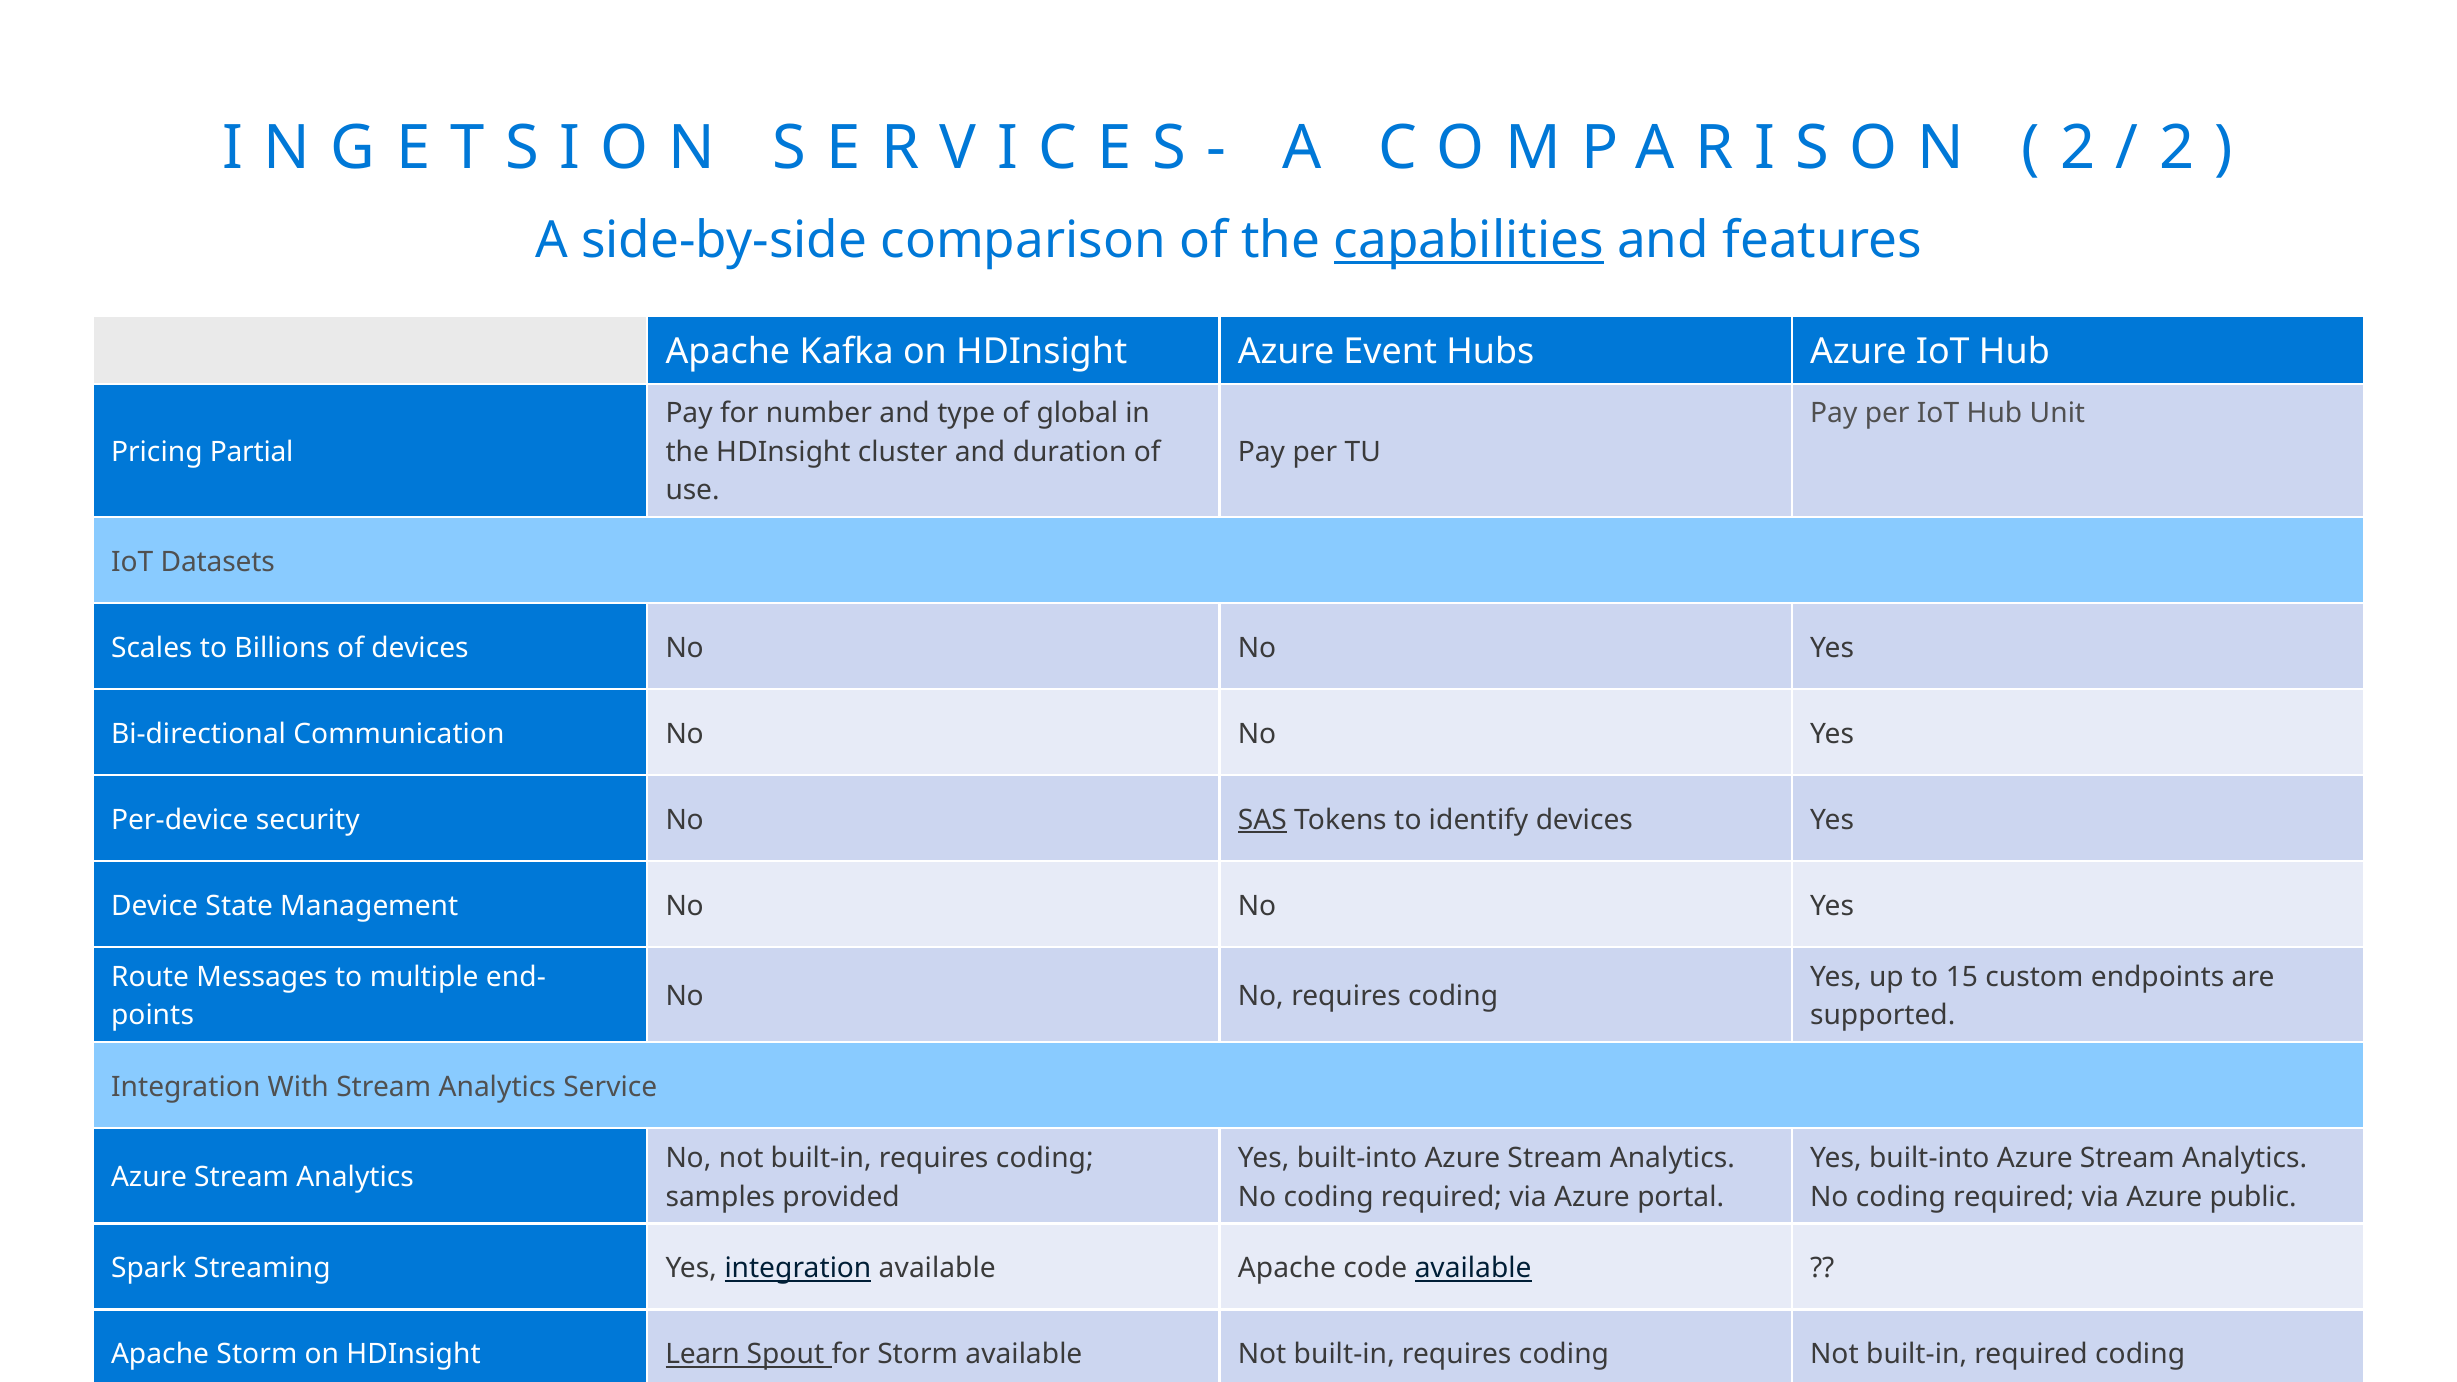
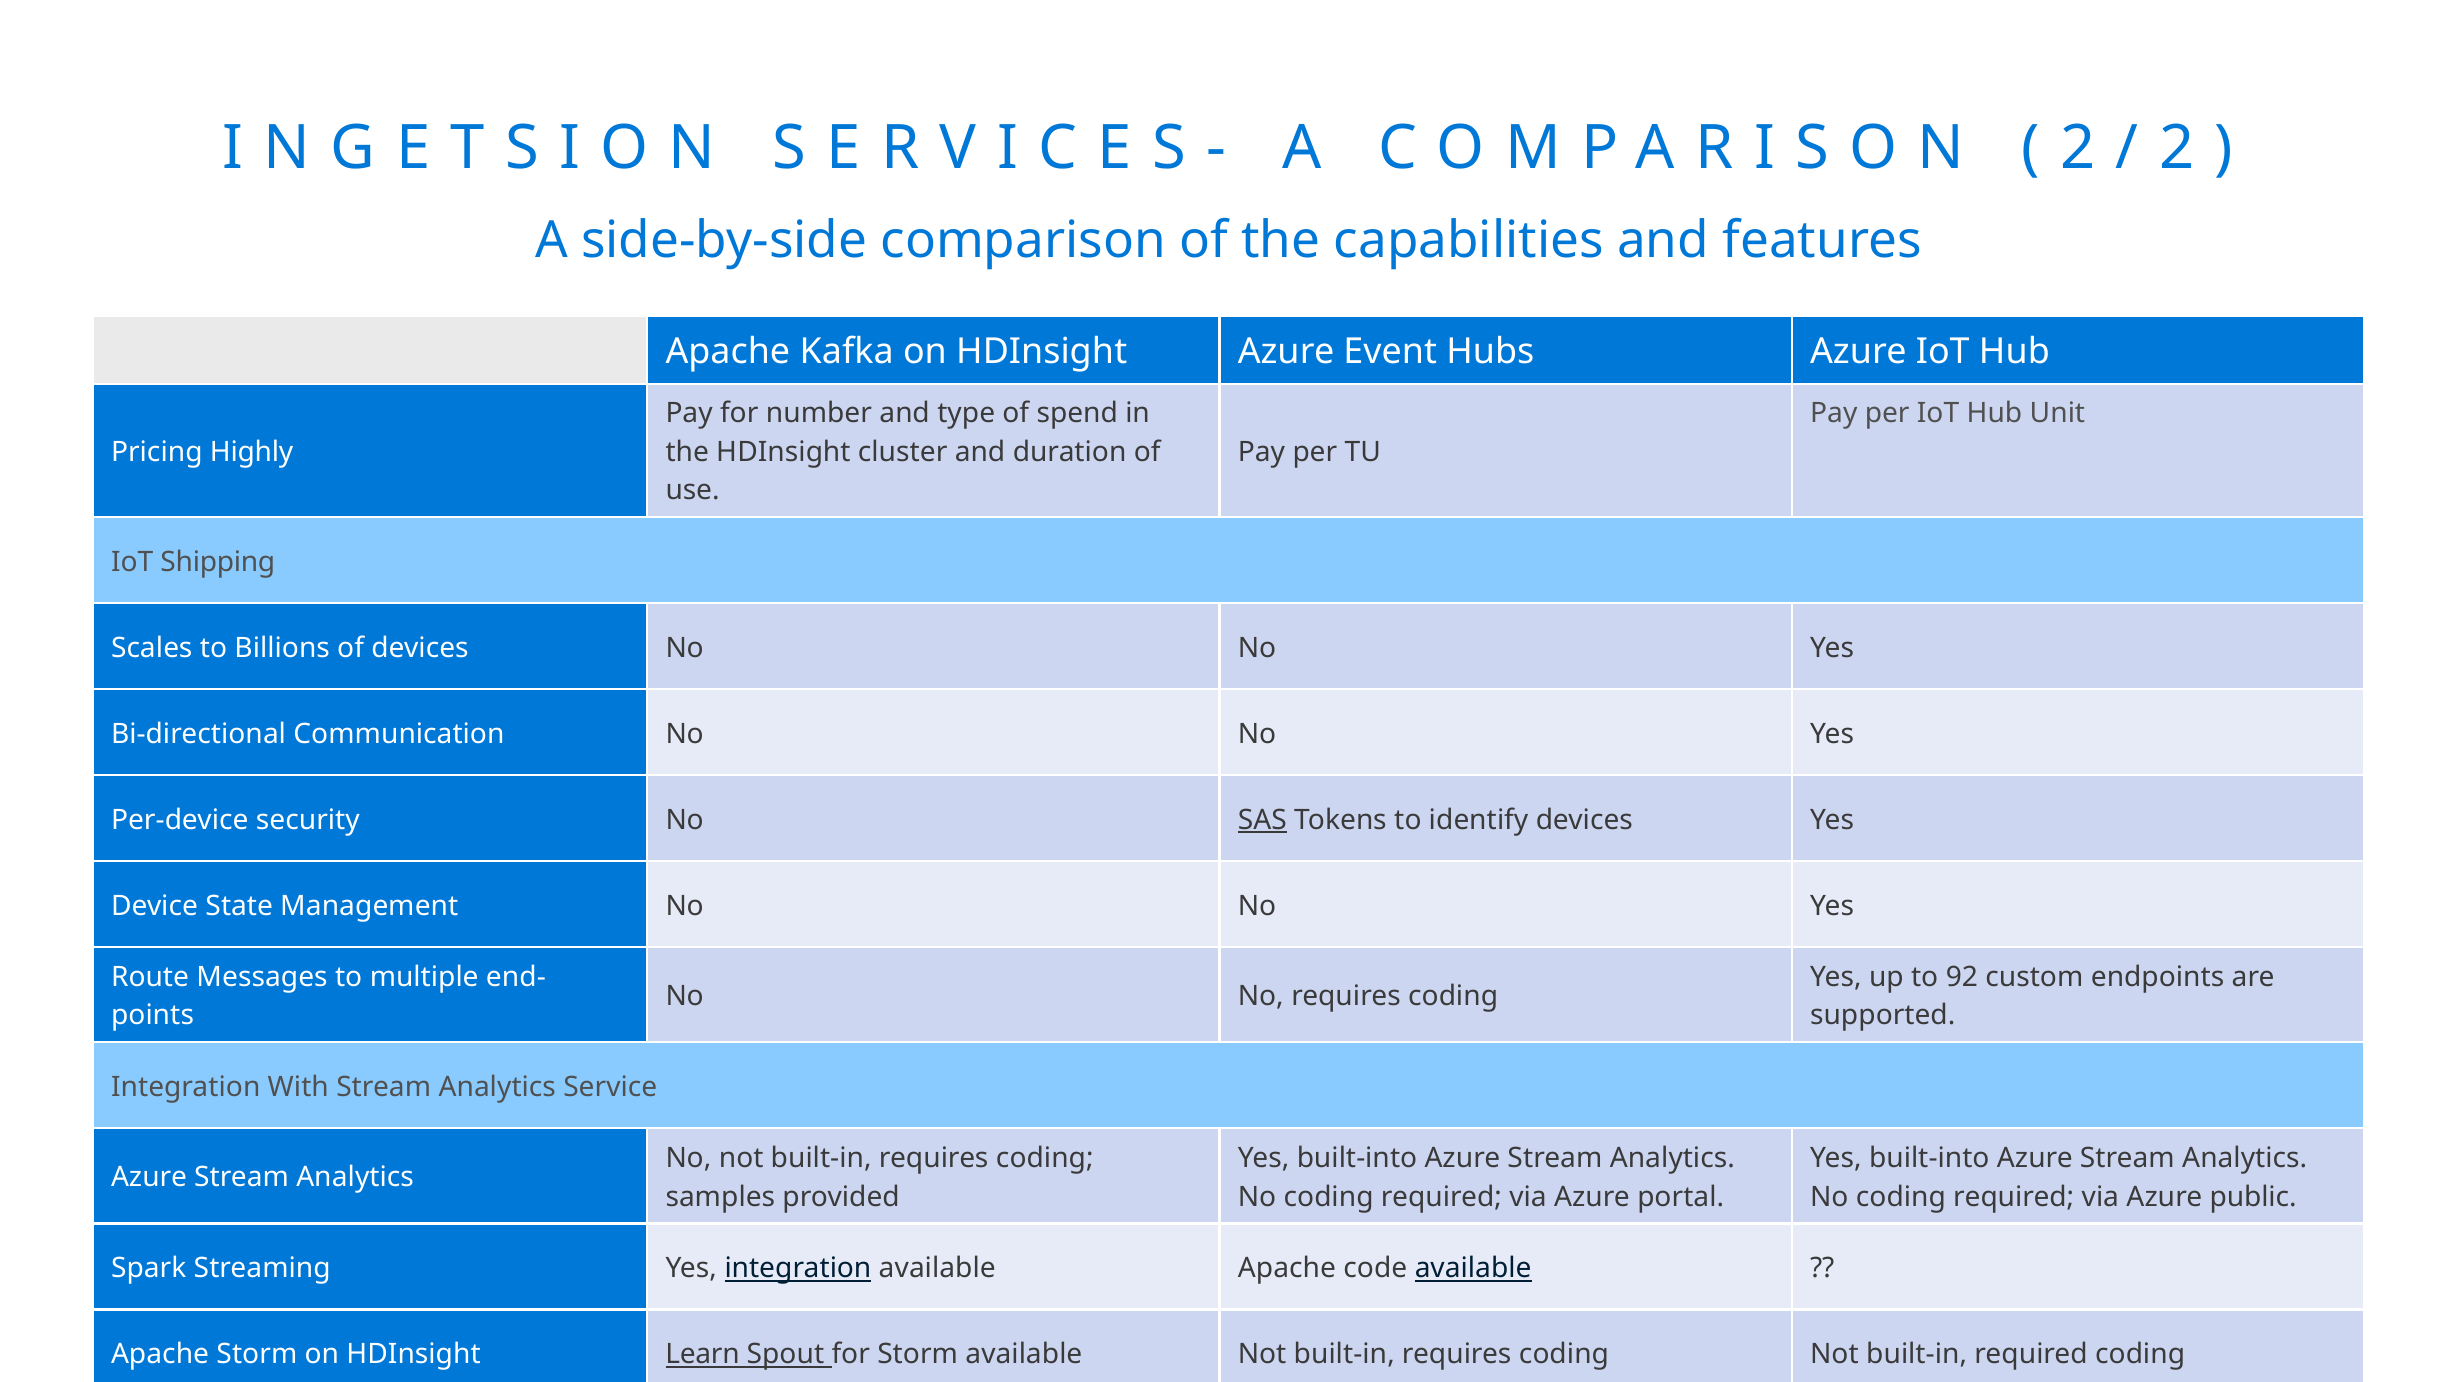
capabilities underline: present -> none
global: global -> spend
Partial: Partial -> Highly
Datasets: Datasets -> Shipping
15: 15 -> 92
